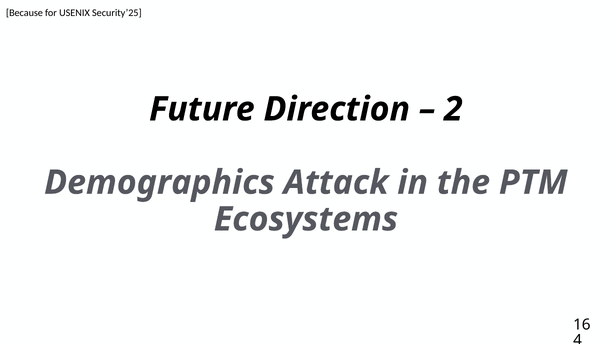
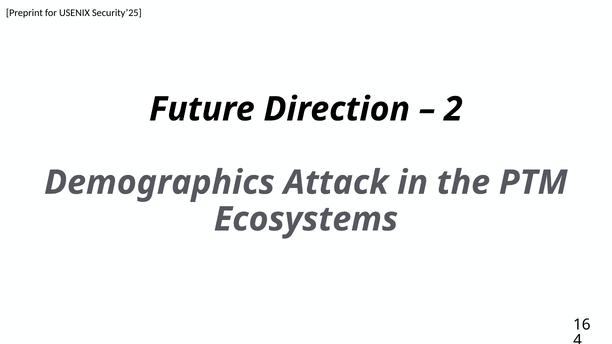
Because: Because -> Preprint
